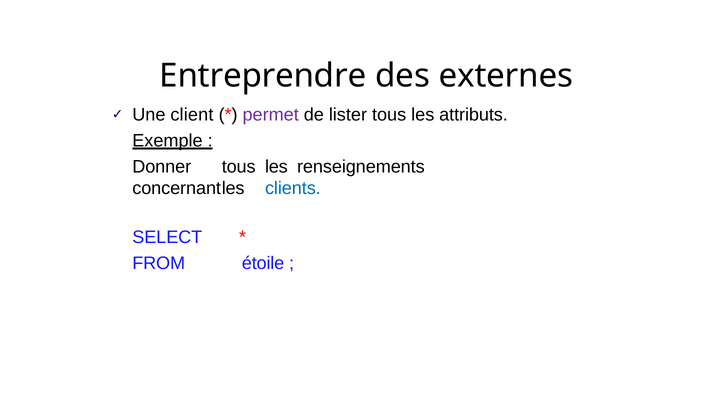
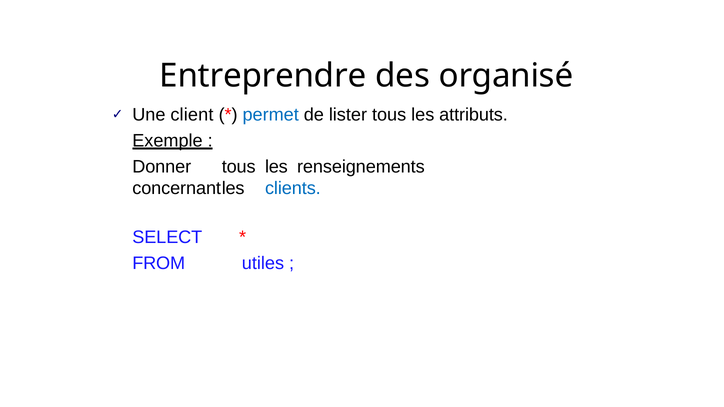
externes: externes -> organisé
permet colour: purple -> blue
étoile: étoile -> utiles
